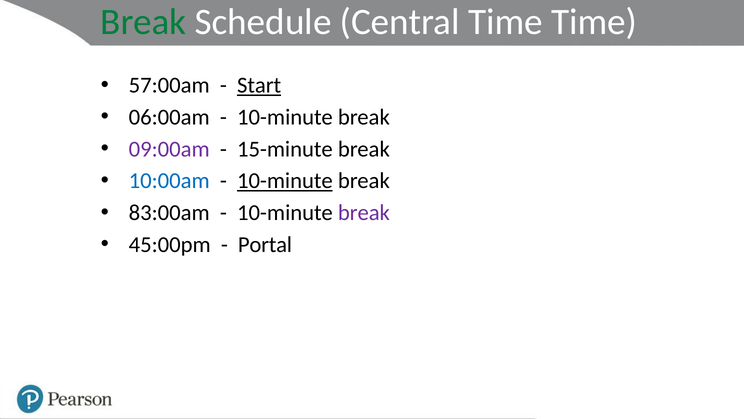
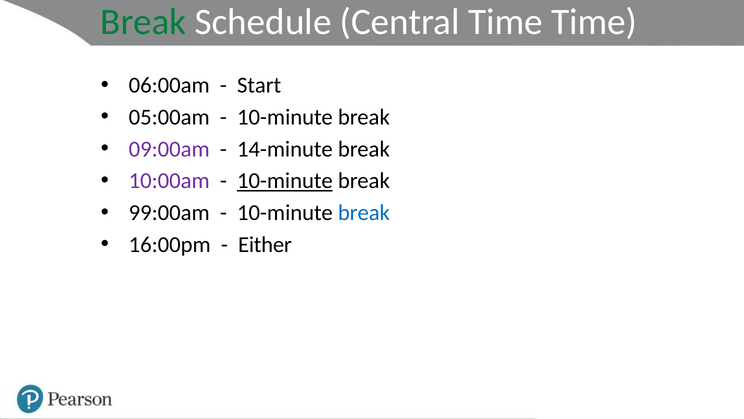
57:00am: 57:00am -> 06:00am
Start underline: present -> none
06:00am: 06:00am -> 05:00am
15-minute: 15-minute -> 14-minute
10:00am colour: blue -> purple
83:00am: 83:00am -> 99:00am
break at (364, 212) colour: purple -> blue
45:00pm: 45:00pm -> 16:00pm
Portal: Portal -> Either
